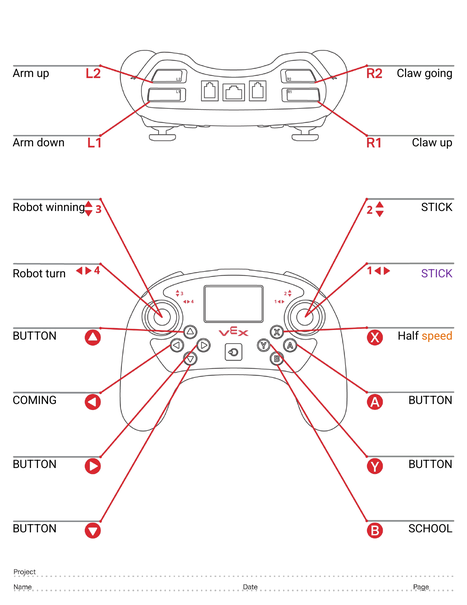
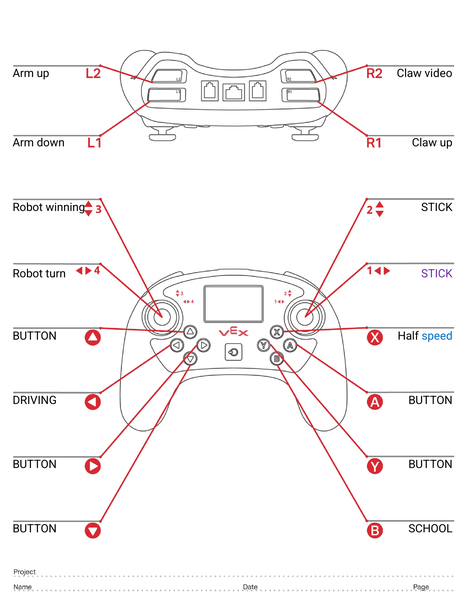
going: going -> video
speed colour: orange -> blue
COMING: COMING -> DRIVING
